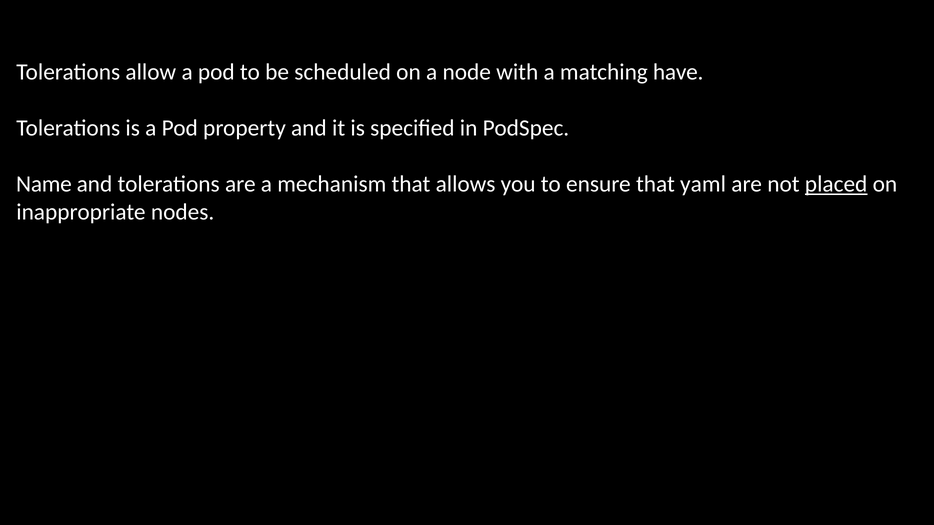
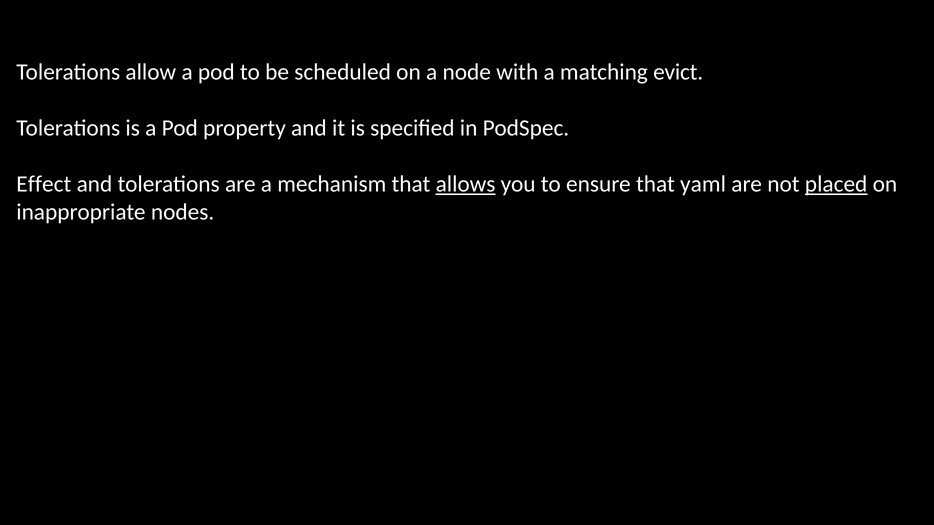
have: have -> evict
Name: Name -> Effect
allows underline: none -> present
